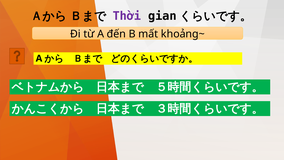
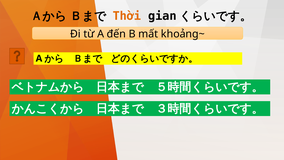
Thời colour: purple -> orange
